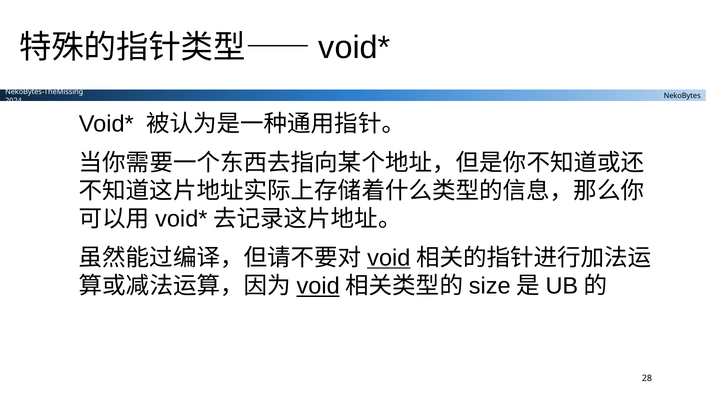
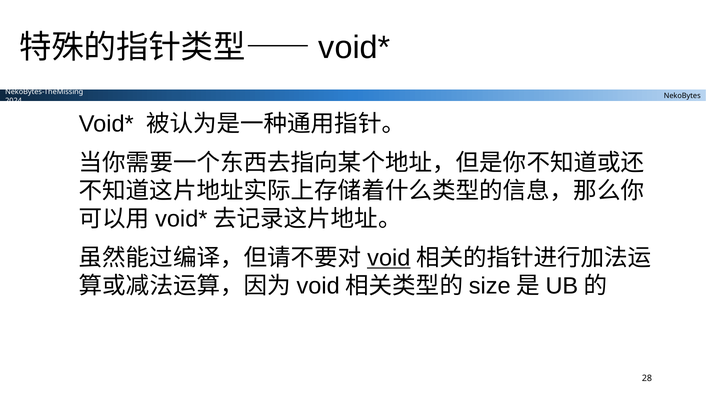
void at (318, 286) underline: present -> none
